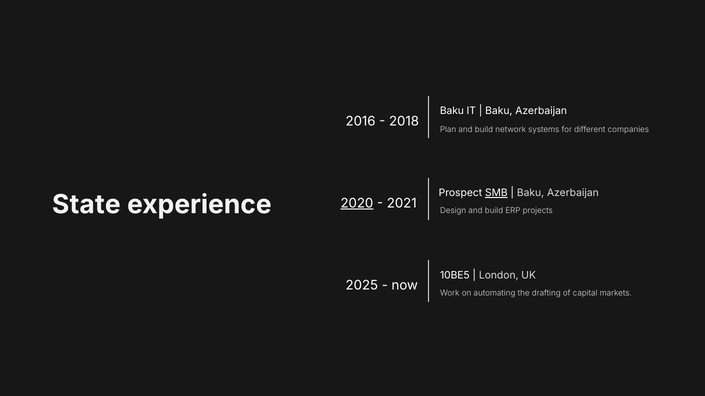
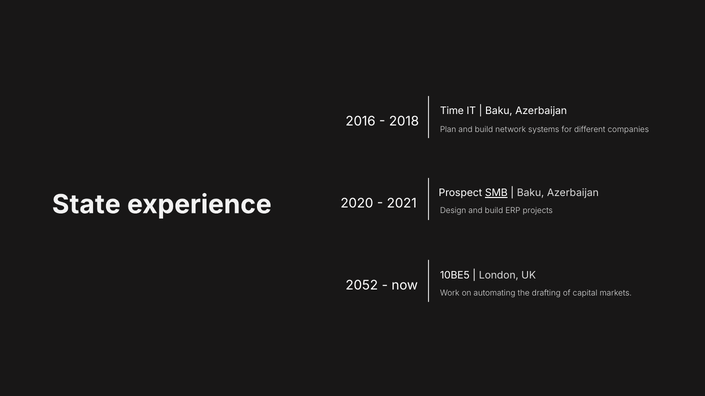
Baku at (452, 111): Baku -> Time
2020 underline: present -> none
2025: 2025 -> 2052
